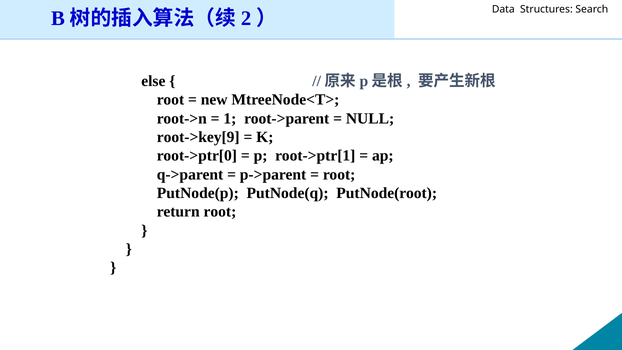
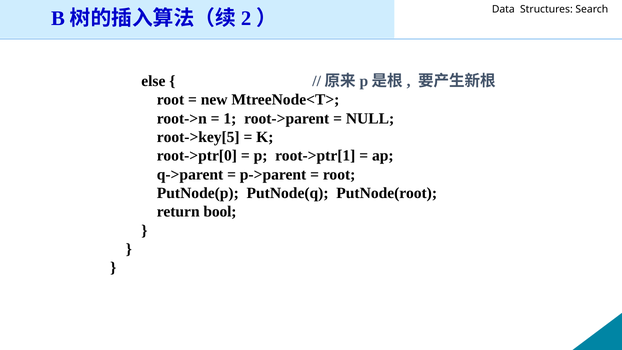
root->key[9: root->key[9 -> root->key[5
return root: root -> bool
